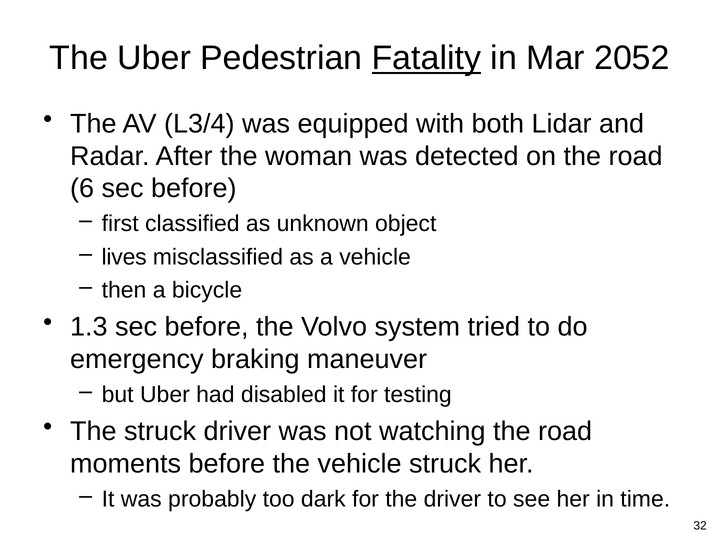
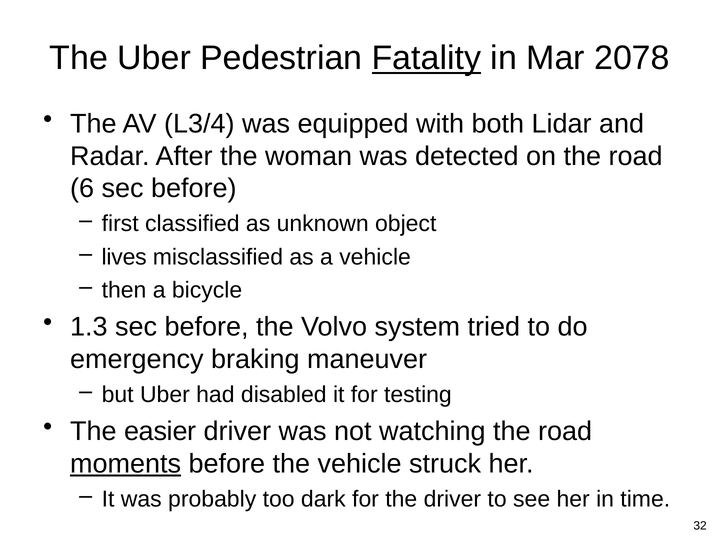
2052: 2052 -> 2078
The struck: struck -> easier
moments underline: none -> present
